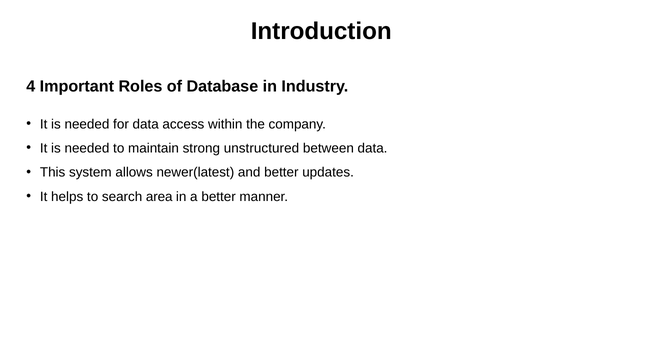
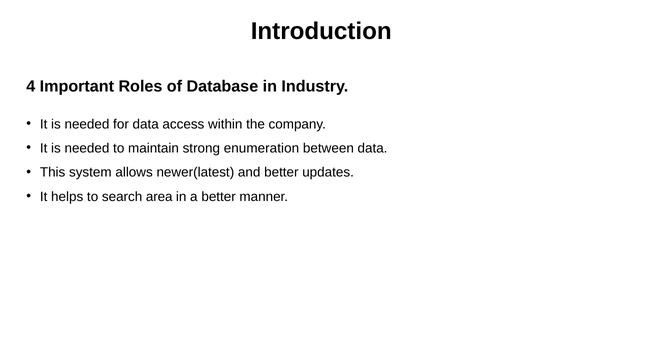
unstructured: unstructured -> enumeration
